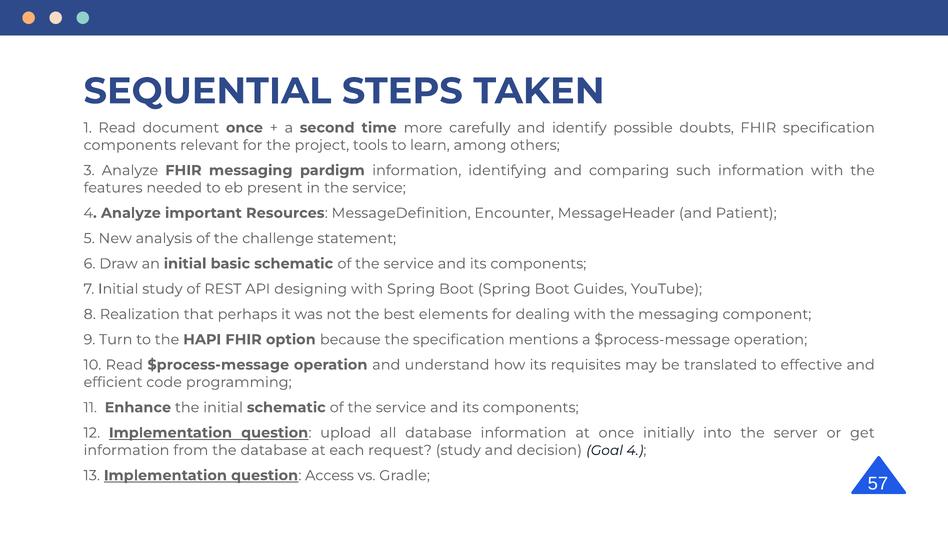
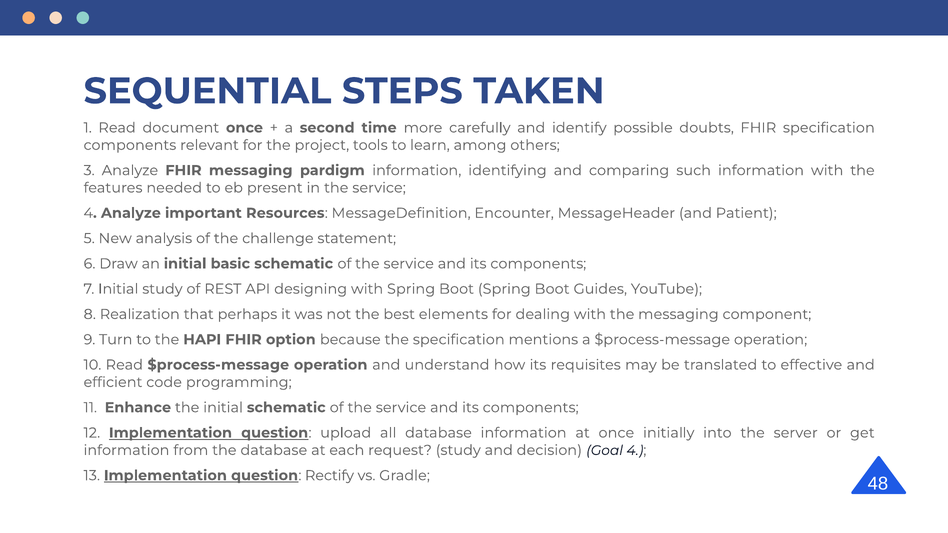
Access: Access -> Rectify
57: 57 -> 48
